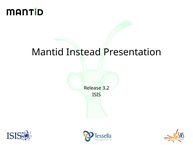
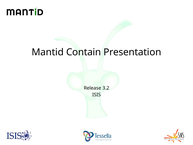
Instead: Instead -> Contain
